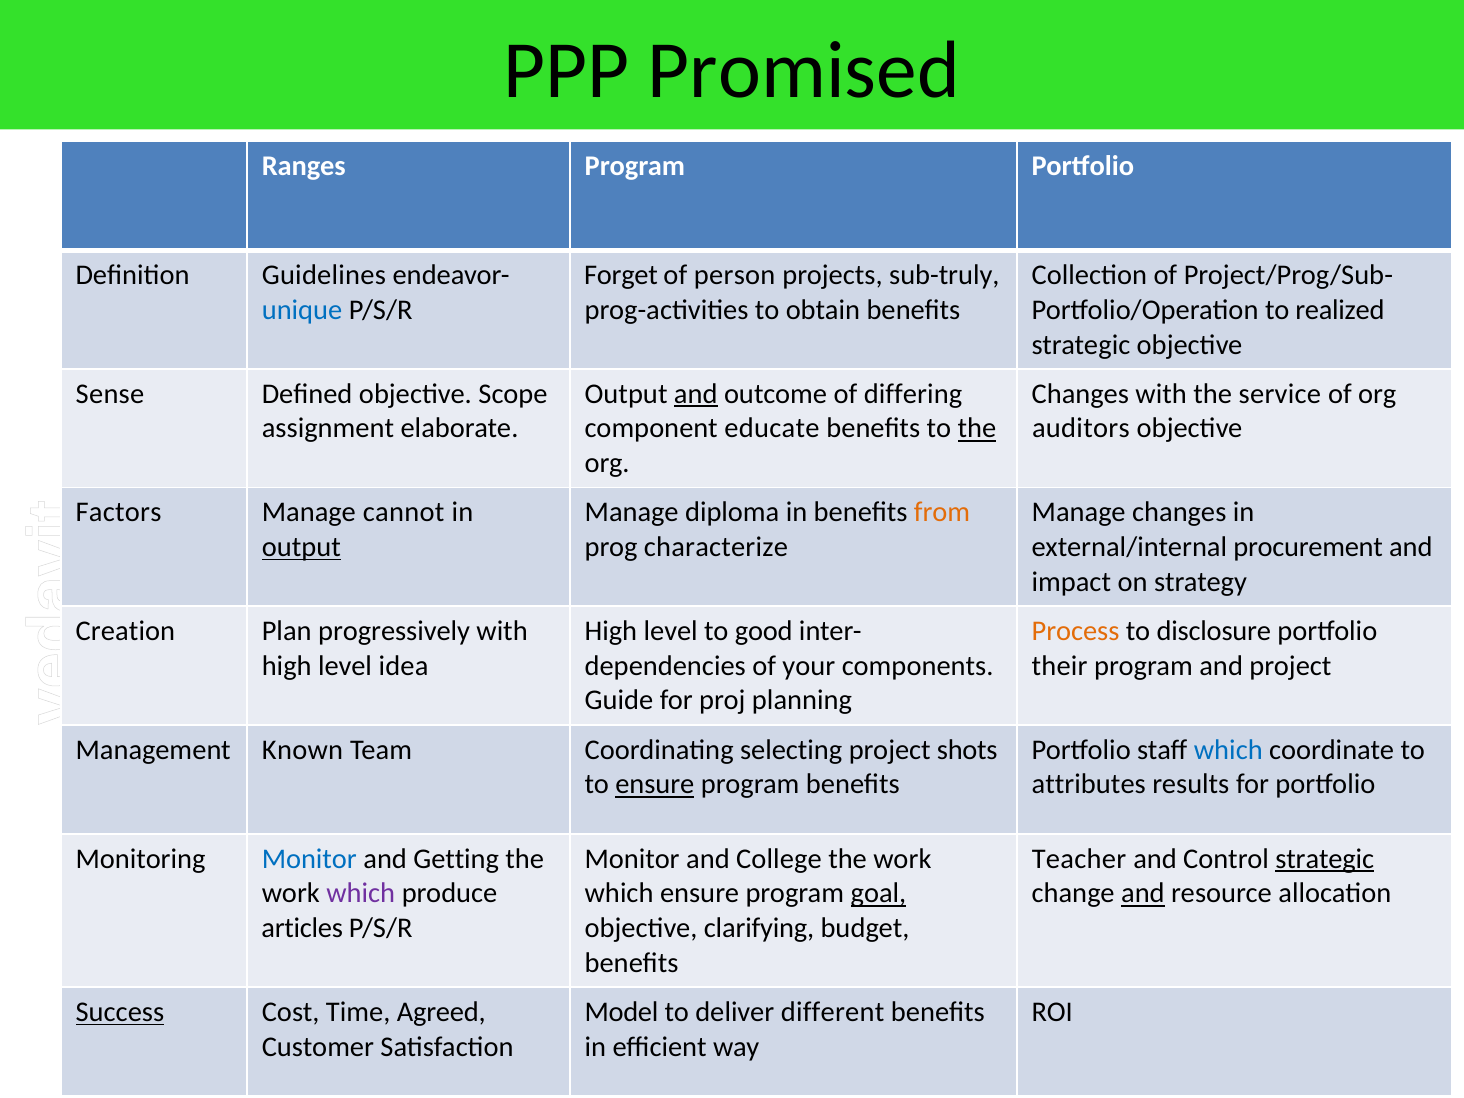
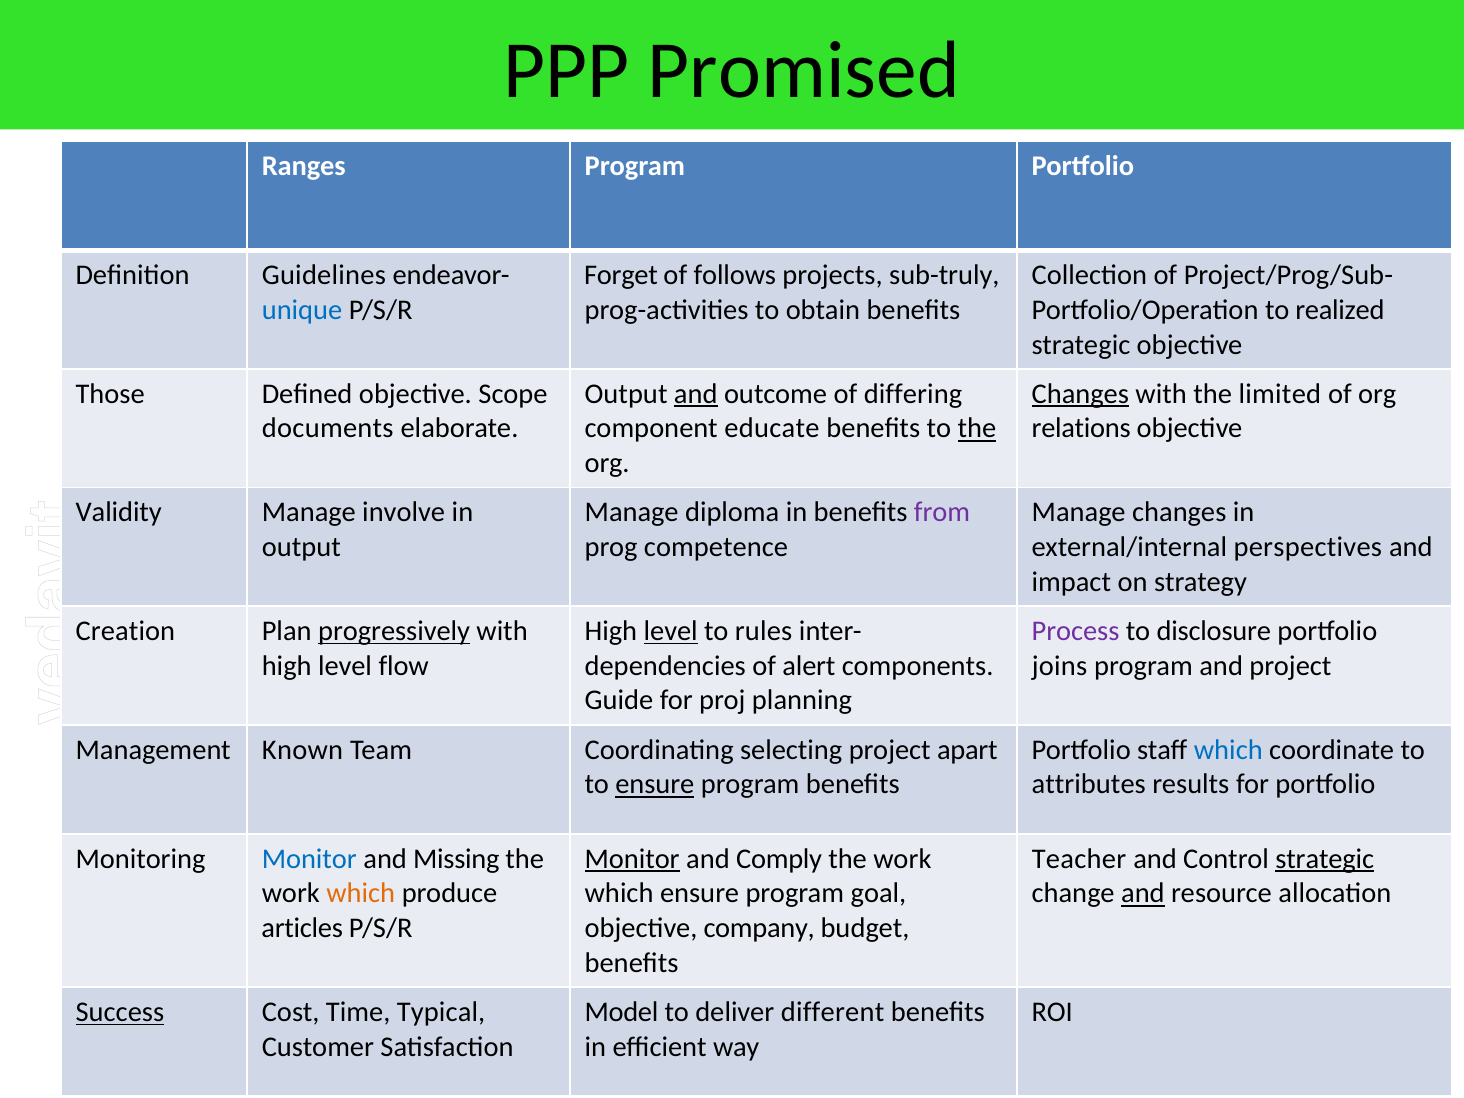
person: person -> follows
Sense: Sense -> Those
Changes at (1080, 394) underline: none -> present
service: service -> limited
assignment: assignment -> documents
auditors: auditors -> relations
Factors: Factors -> Validity
cannot: cannot -> involve
from colour: orange -> purple
output at (301, 547) underline: present -> none
characterize: characterize -> competence
procurement: procurement -> perspectives
progressively underline: none -> present
level at (671, 631) underline: none -> present
good: good -> rules
Process colour: orange -> purple
idea: idea -> flow
your: your -> alert
their: their -> joins
shots: shots -> apart
Getting: Getting -> Missing
Monitor at (632, 859) underline: none -> present
College: College -> Comply
which at (361, 893) colour: purple -> orange
goal underline: present -> none
clarifying: clarifying -> company
Agreed: Agreed -> Typical
